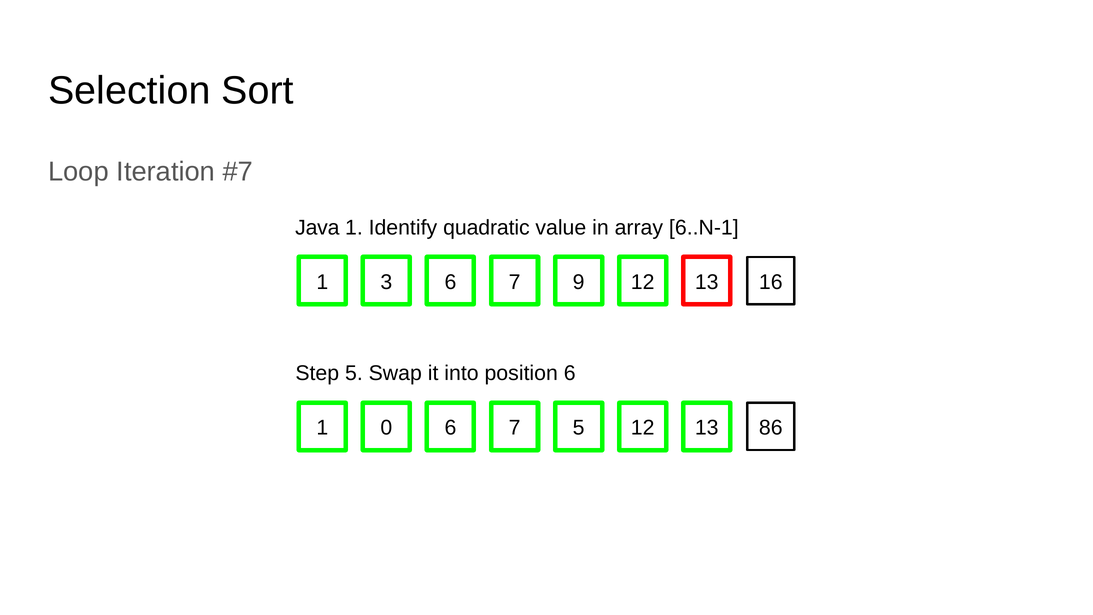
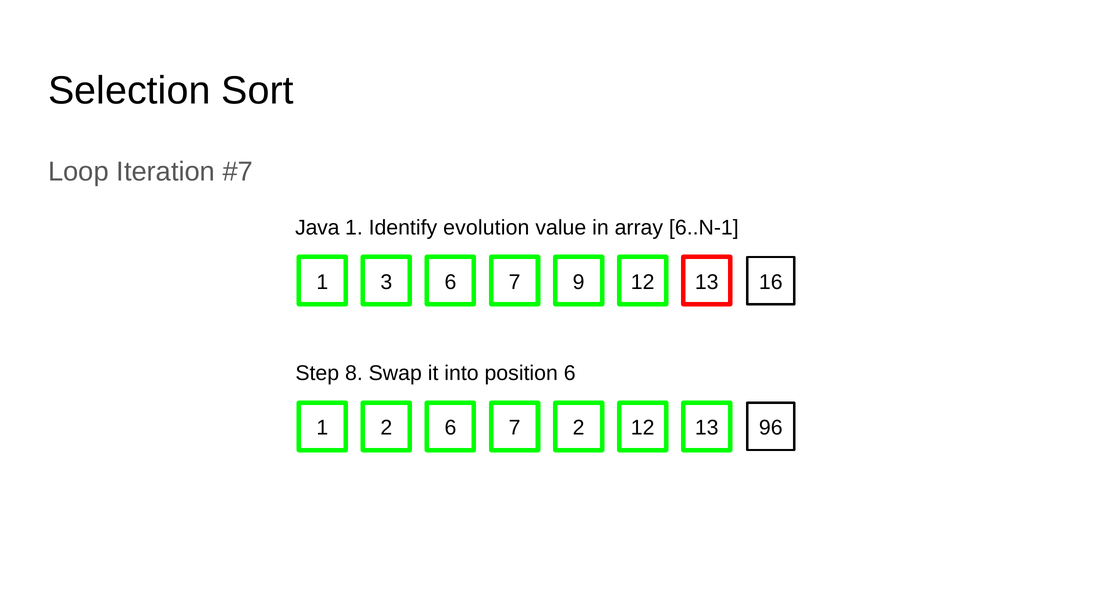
quadratic: quadratic -> evolution
Step 5: 5 -> 8
1 0: 0 -> 2
7 5: 5 -> 2
86: 86 -> 96
